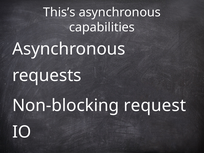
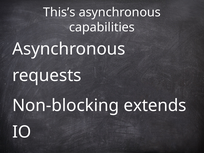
request: request -> extends
